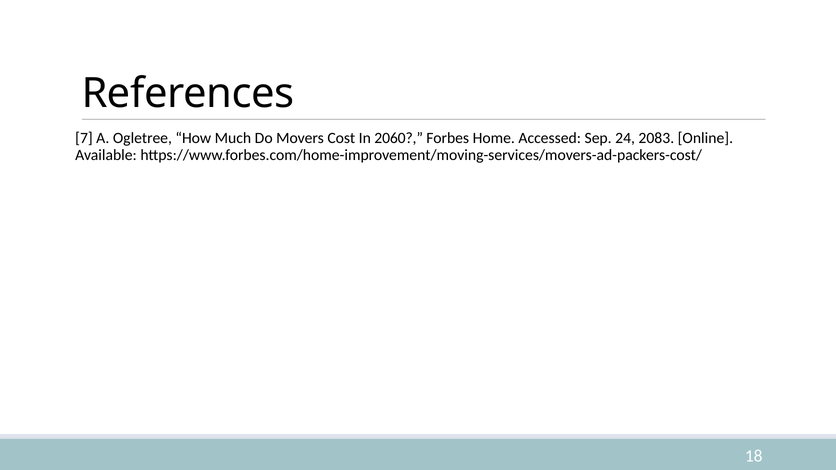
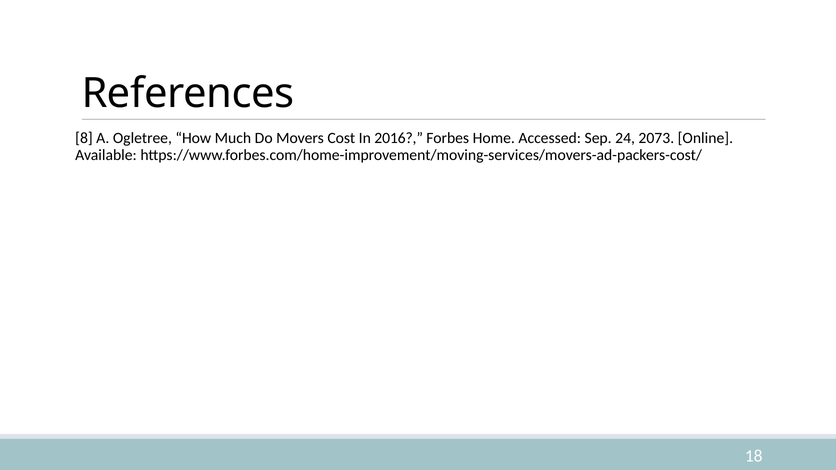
7: 7 -> 8
2060: 2060 -> 2016
2083: 2083 -> 2073
